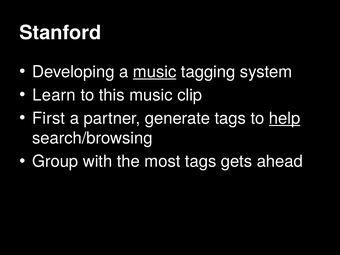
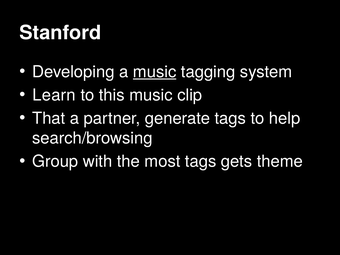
First: First -> That
help underline: present -> none
ahead: ahead -> theme
